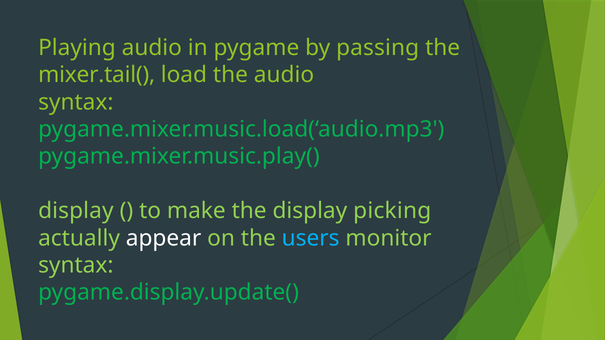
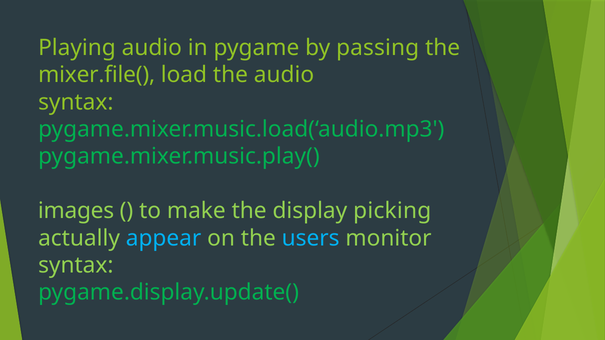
mixer.tail(: mixer.tail( -> mixer.file(
display at (76, 211): display -> images
appear colour: white -> light blue
